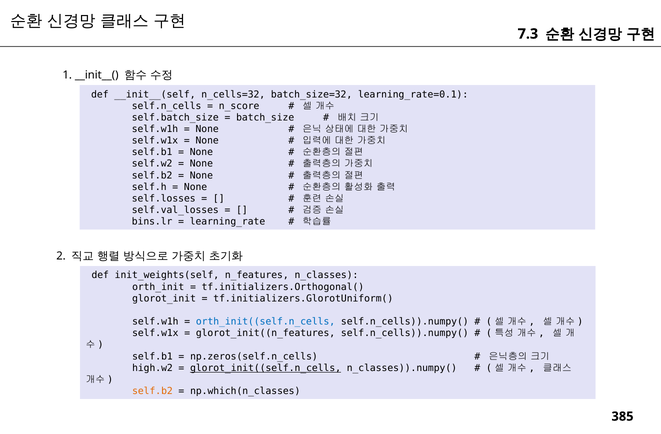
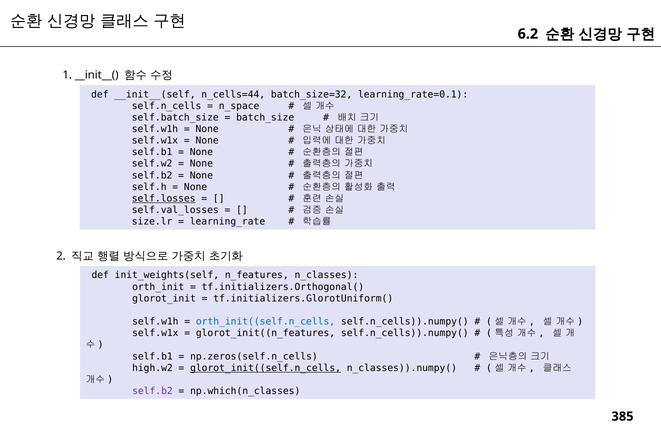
7.3: 7.3 -> 6.2
n_cells=32: n_cells=32 -> n_cells=44
n_score: n_score -> n_space
self.losses underline: none -> present
bins.lr: bins.lr -> size.lr
self.b2 at (152, 391) colour: orange -> purple
